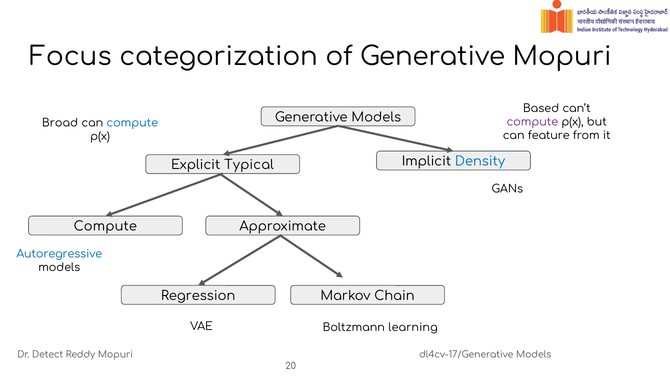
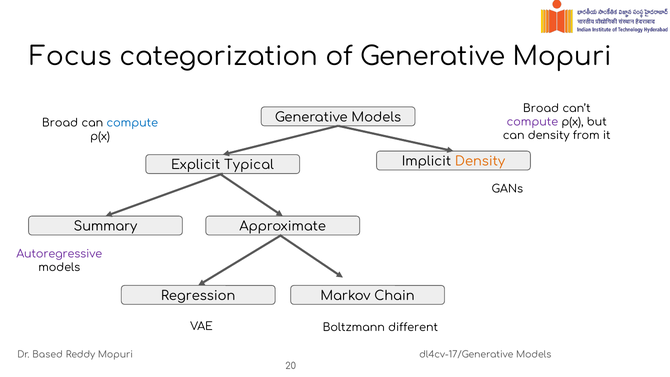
Based at (541, 108): Based -> Broad
can feature: feature -> density
Density at (480, 161) colour: blue -> orange
Compute at (105, 226): Compute -> Summary
Autoregressive colour: blue -> purple
learning: learning -> different
Detect: Detect -> Based
